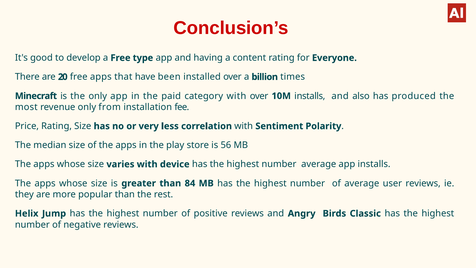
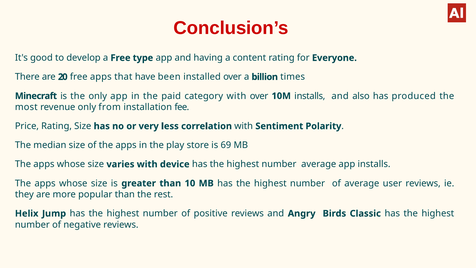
56: 56 -> 69
84: 84 -> 10
